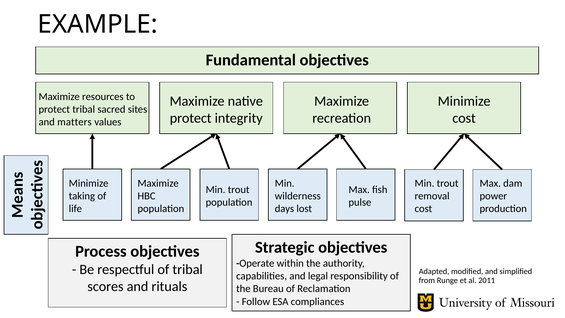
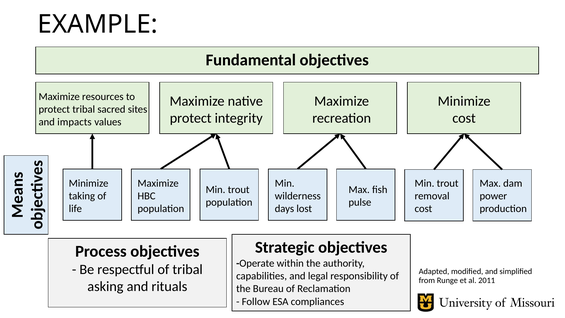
matters: matters -> impacts
scores: scores -> asking
